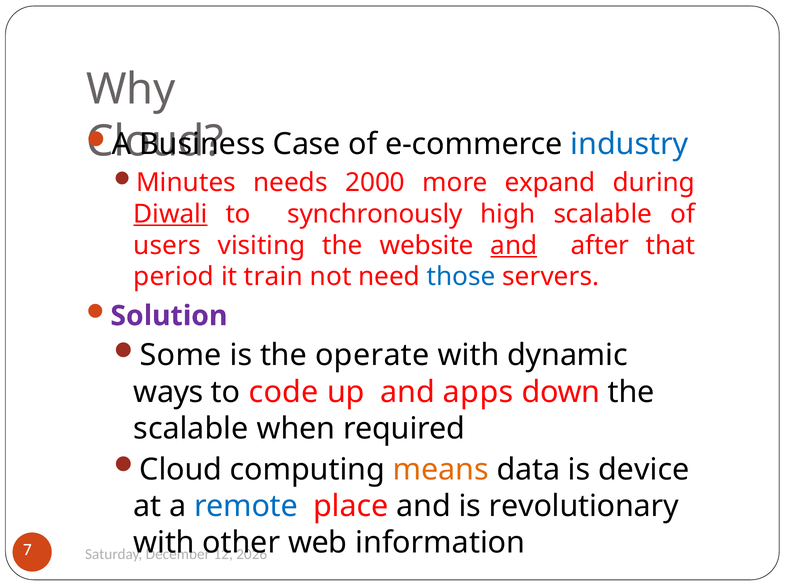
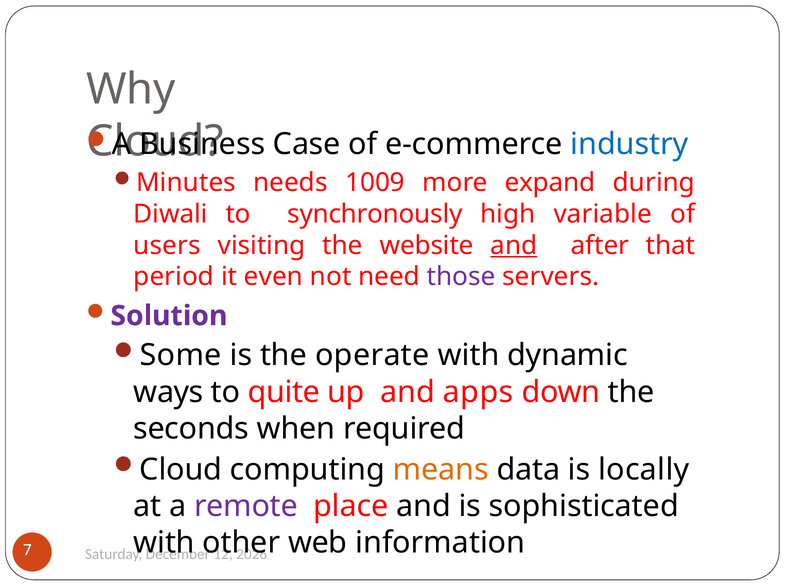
2000: 2000 -> 1009
Diwali underline: present -> none
high scalable: scalable -> variable
train: train -> even
those colour: blue -> purple
code: code -> quite
scalable at (191, 429): scalable -> seconds
device: device -> locally
remote colour: blue -> purple
revolutionary: revolutionary -> sophisticated
